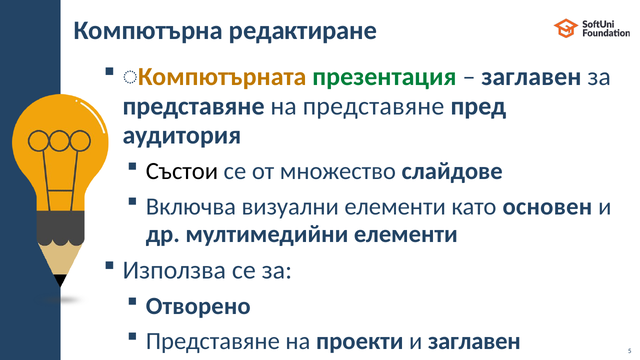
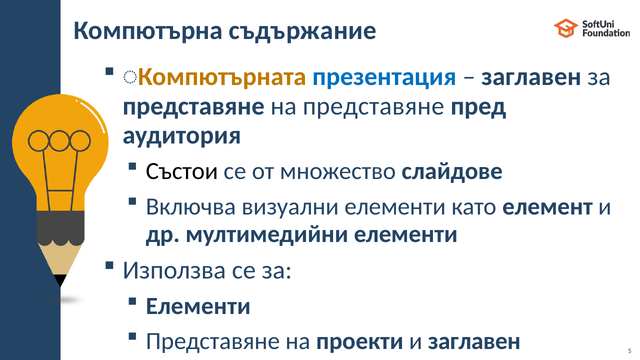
редактиране: редактиране -> съдържание
презентация colour: green -> blue
основен: основен -> елемент
Отворено at (198, 306): Отворено -> Елементи
